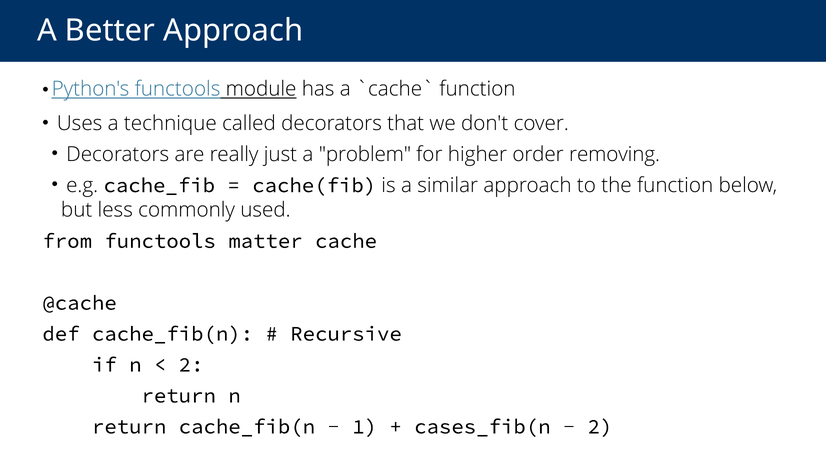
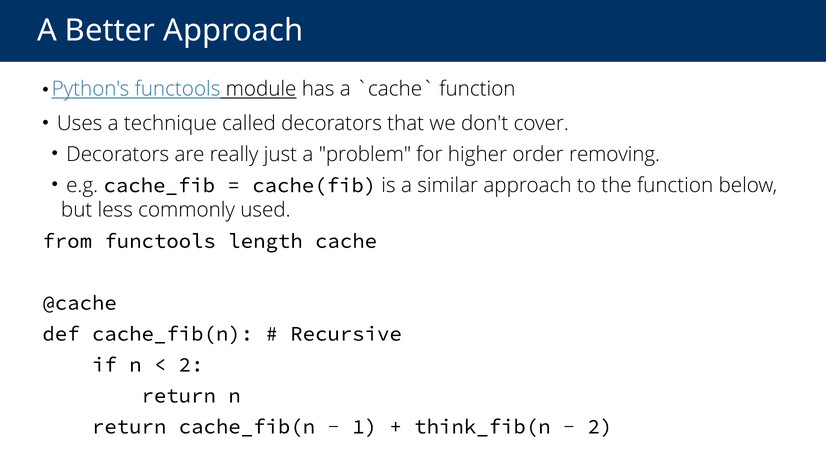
matter: matter -> length
cases_fib(n: cases_fib(n -> think_fib(n
